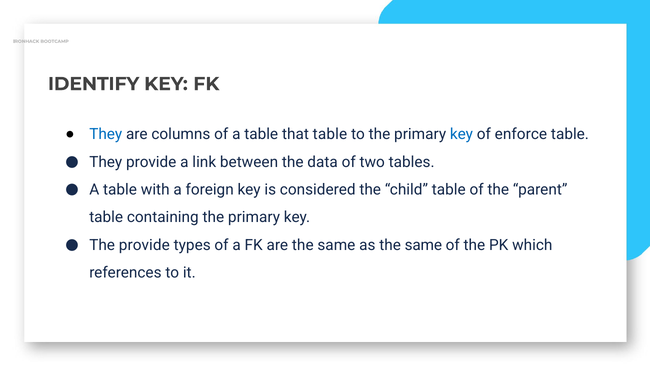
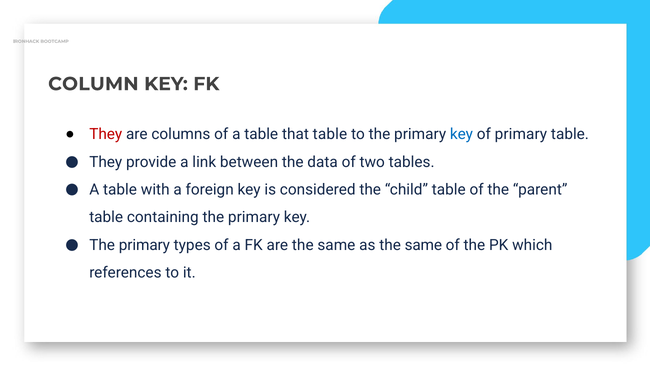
IDENTIFY: IDENTIFY -> COLUMN
They at (106, 134) colour: blue -> red
of enforce: enforce -> primary
provide at (144, 245): provide -> primary
